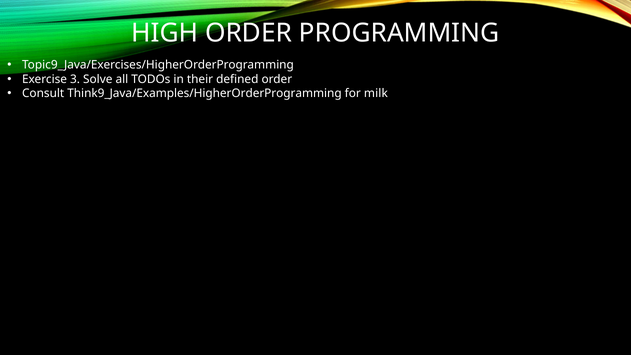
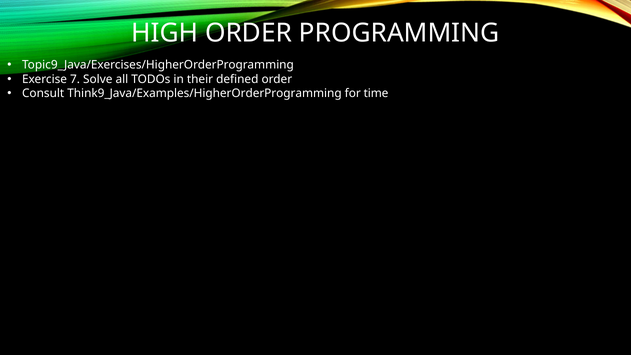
3: 3 -> 7
milk: milk -> time
